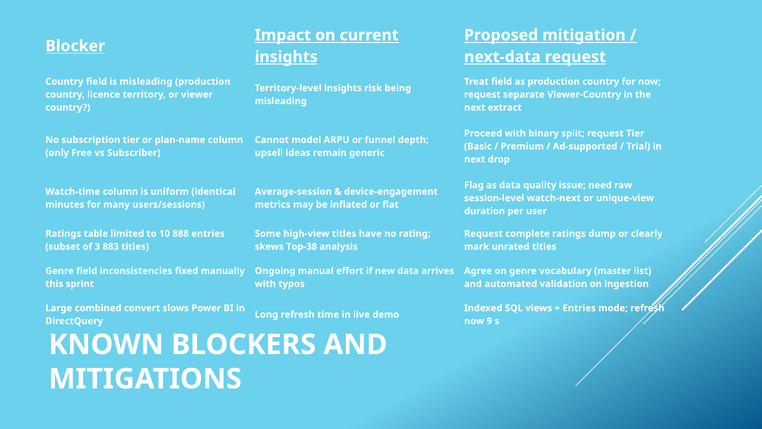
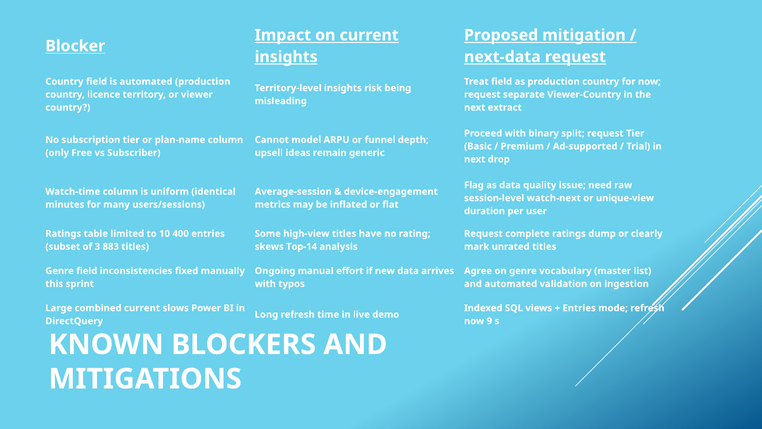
is misleading: misleading -> automated
888: 888 -> 400
Top-38: Top-38 -> Top-14
combined convert: convert -> current
